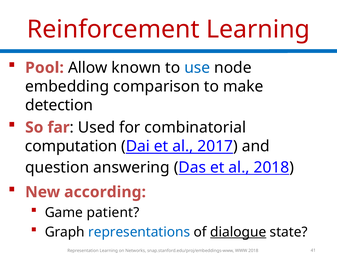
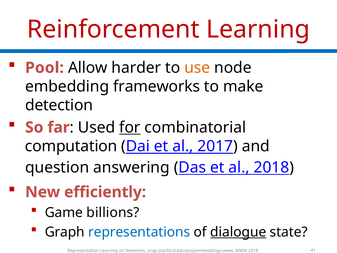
known: known -> harder
use colour: blue -> orange
comparison: comparison -> frameworks
for underline: none -> present
according: according -> efficiently
patient: patient -> billions
